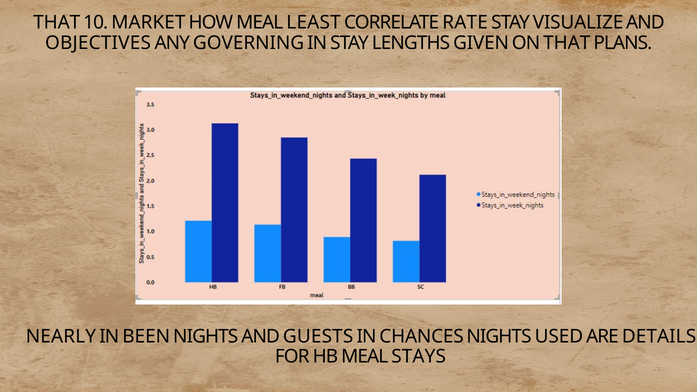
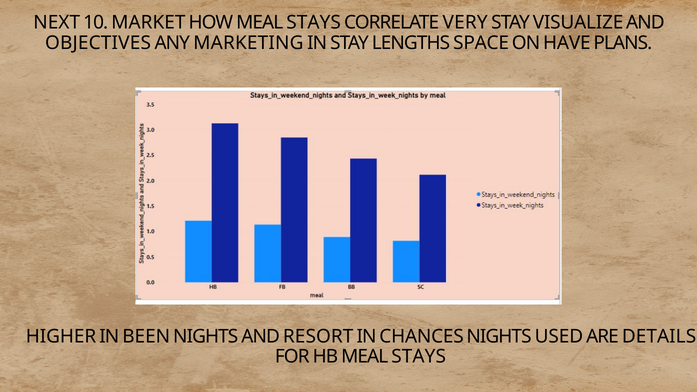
THAT at (57, 23): THAT -> NEXT
HOW MEAL LEAST: LEAST -> STAYS
RATE: RATE -> VERY
GOVERNING: GOVERNING -> MARKETING
GIVEN: GIVEN -> SPACE
ON THAT: THAT -> HAVE
NEARLY: NEARLY -> HIGHER
GUESTS: GUESTS -> RESORT
